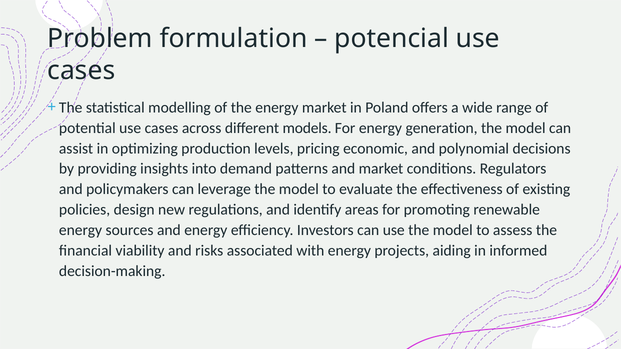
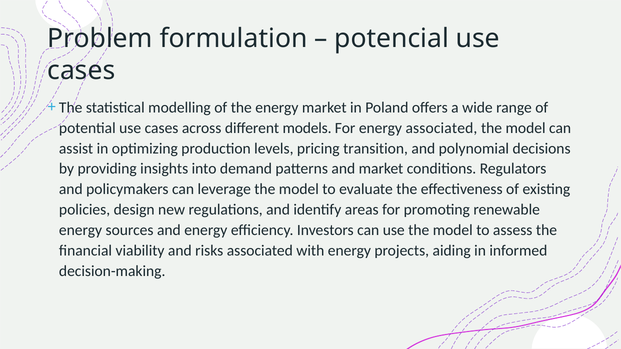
energy generation: generation -> associated
economic: economic -> transition
